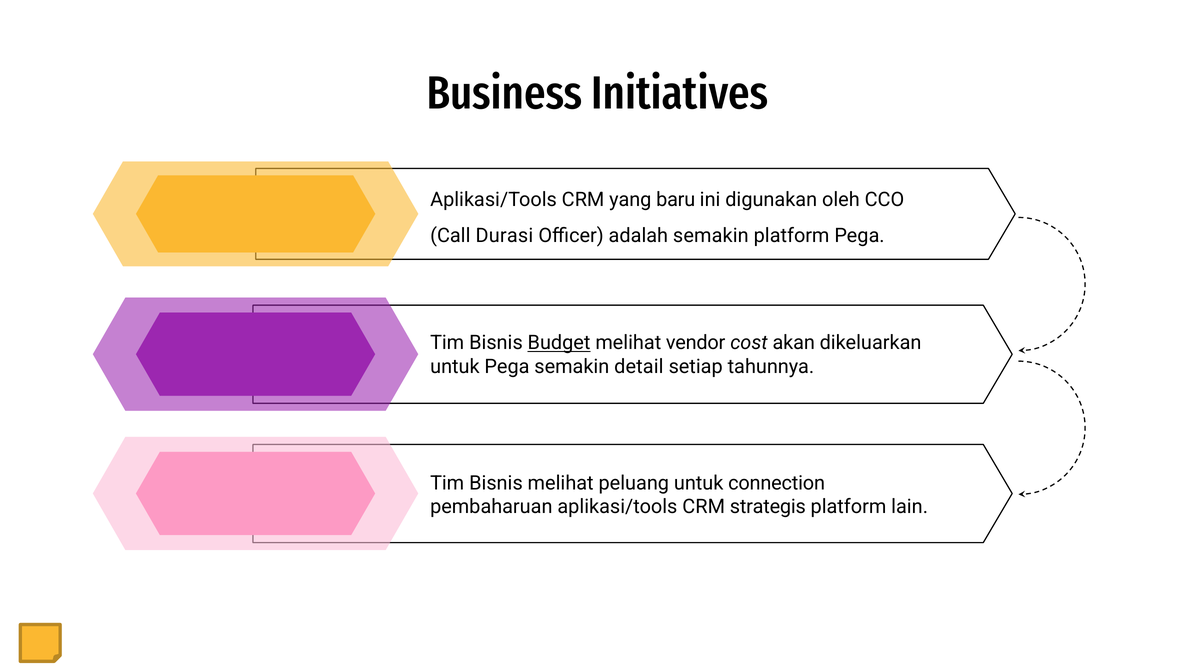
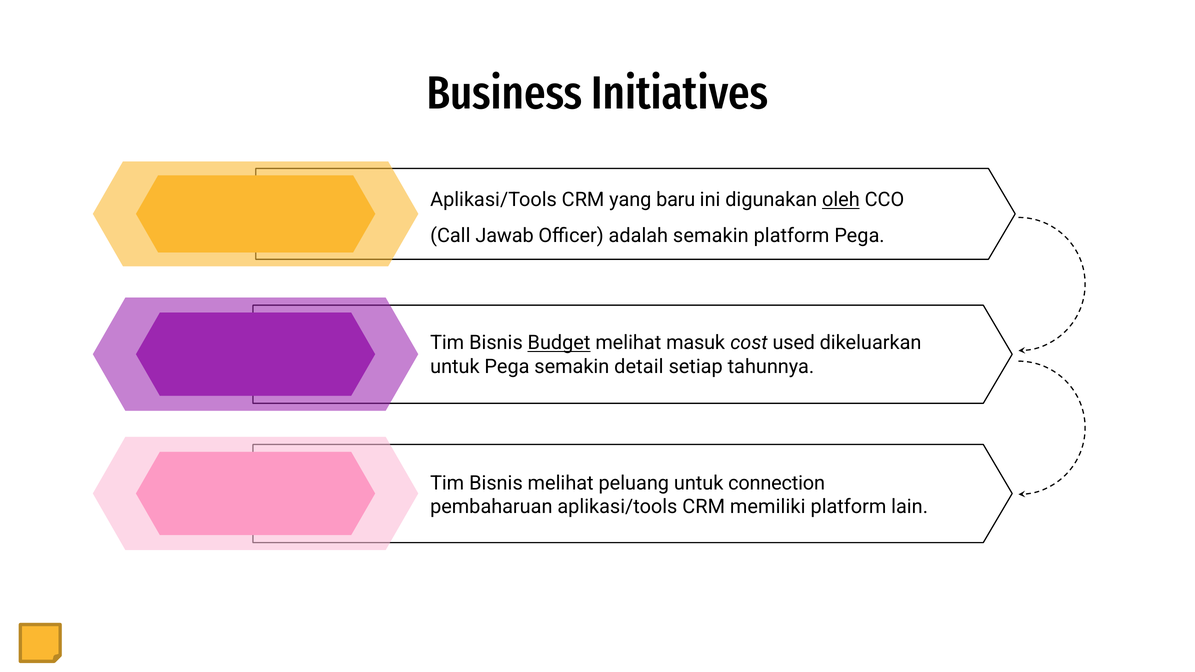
oleh underline: none -> present
Durasi: Durasi -> Jawab
vendor: vendor -> masuk
akan: akan -> used
strategis: strategis -> memiliki
